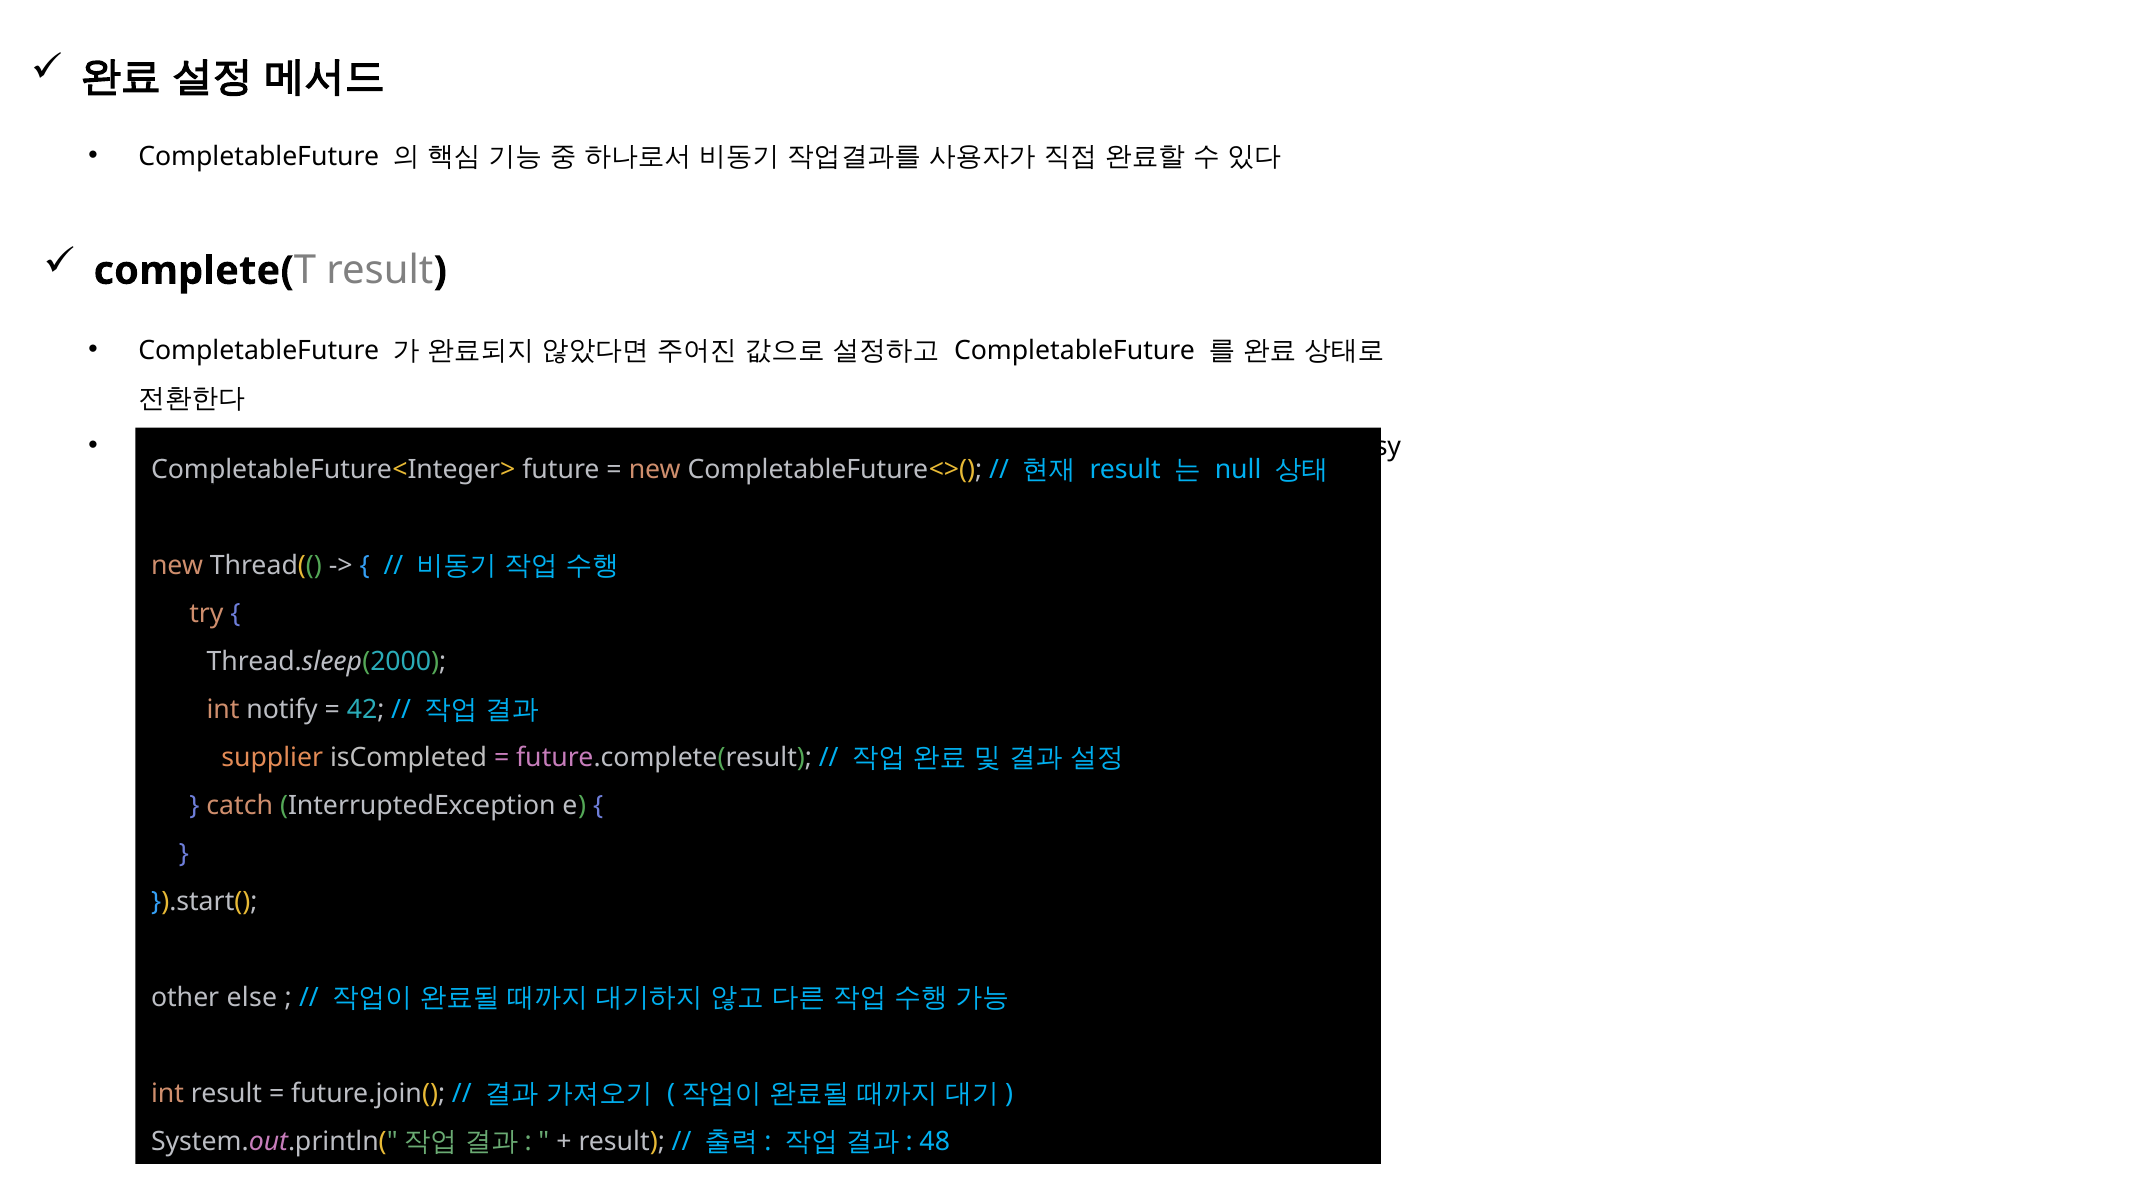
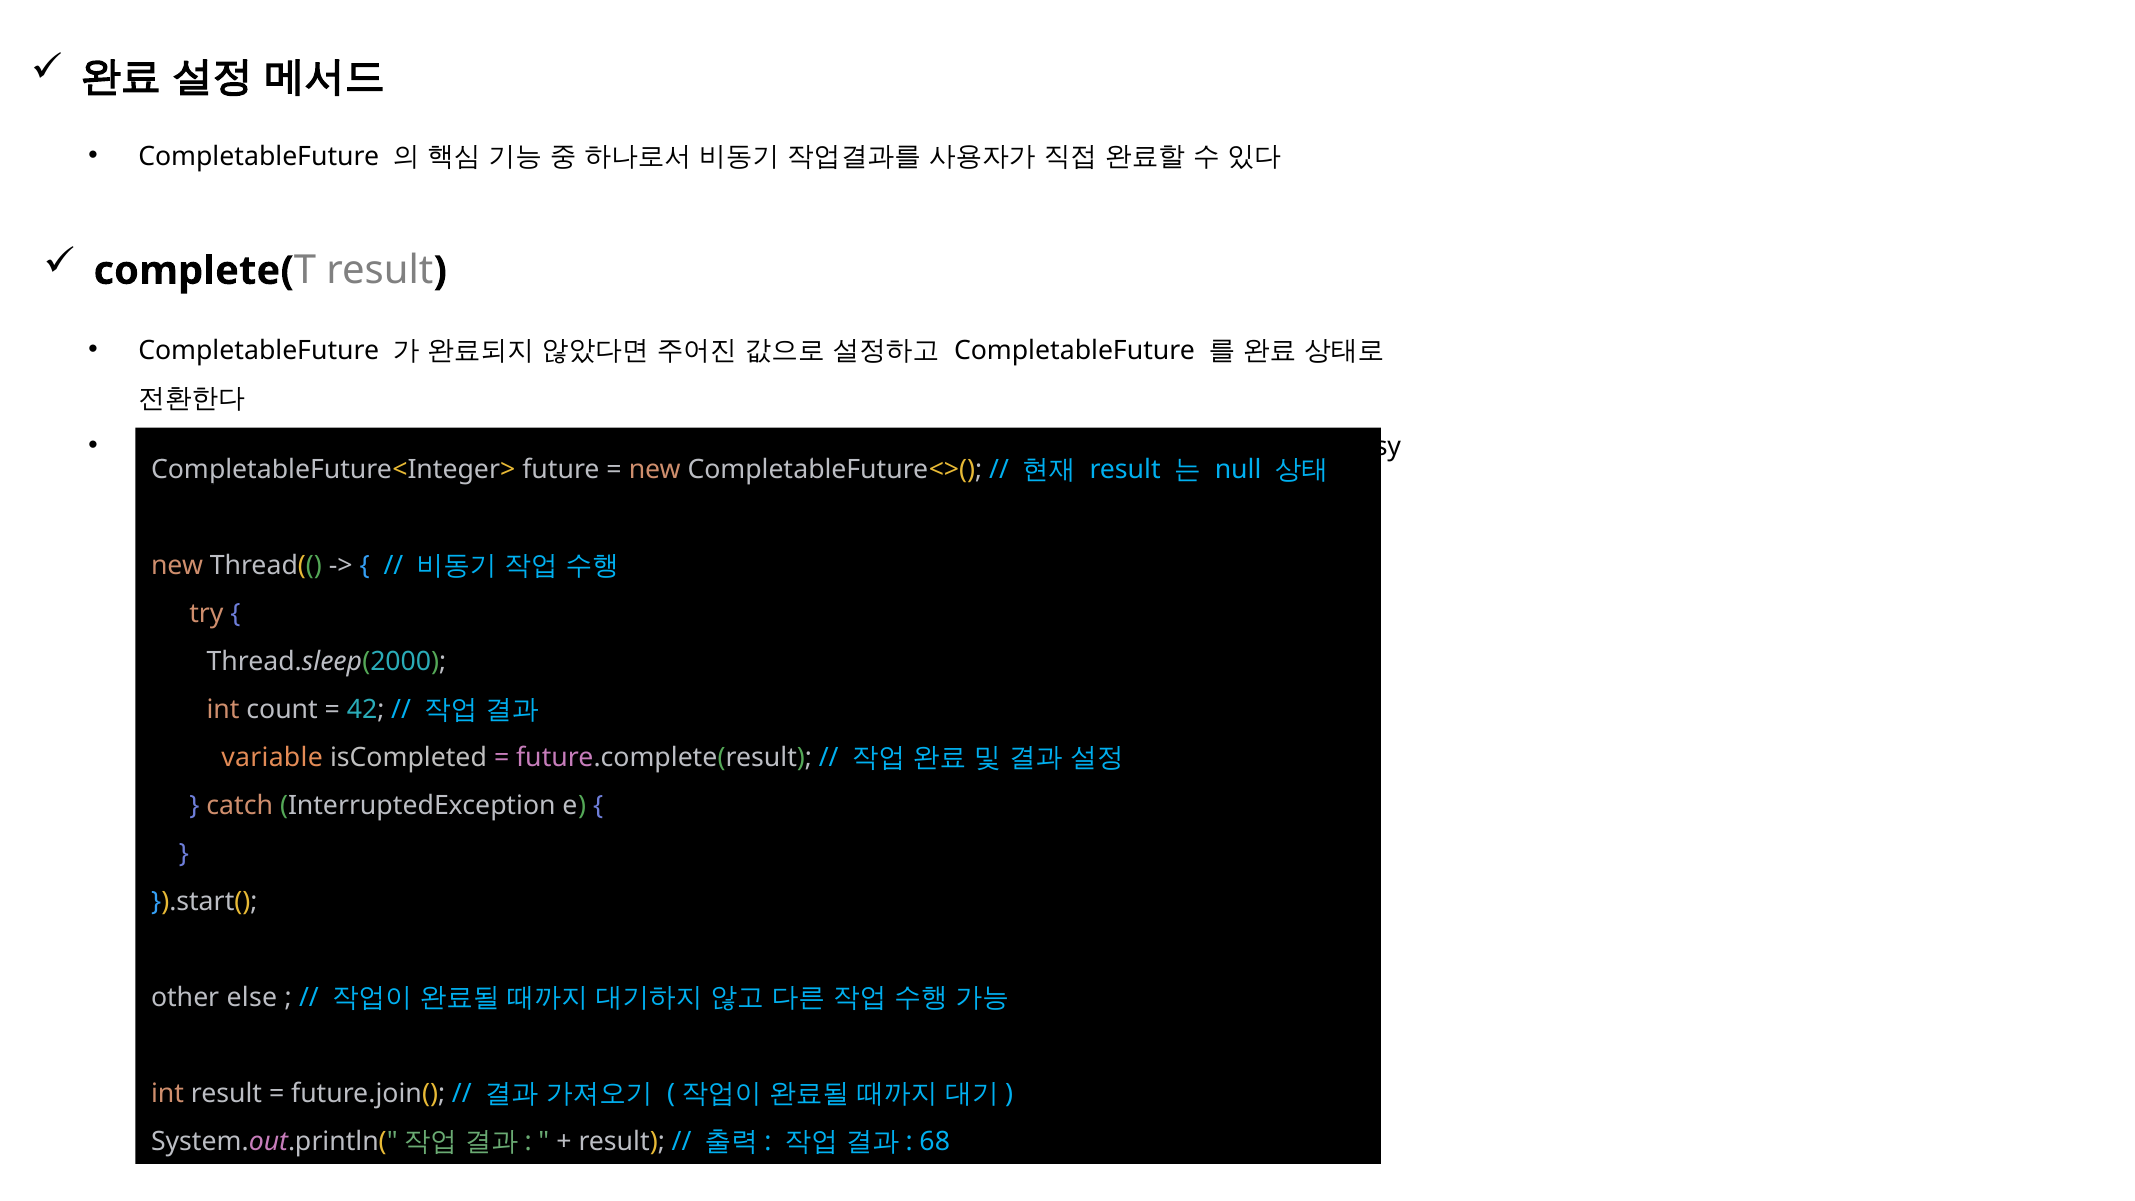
notify: notify -> count
supplier: supplier -> variable
48: 48 -> 68
